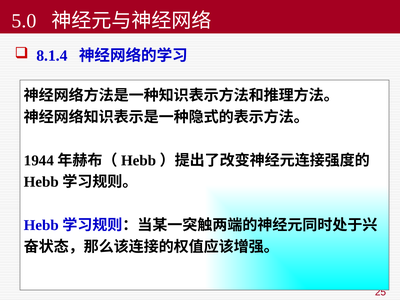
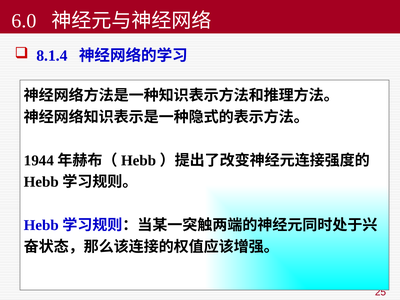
5.0: 5.0 -> 6.0
